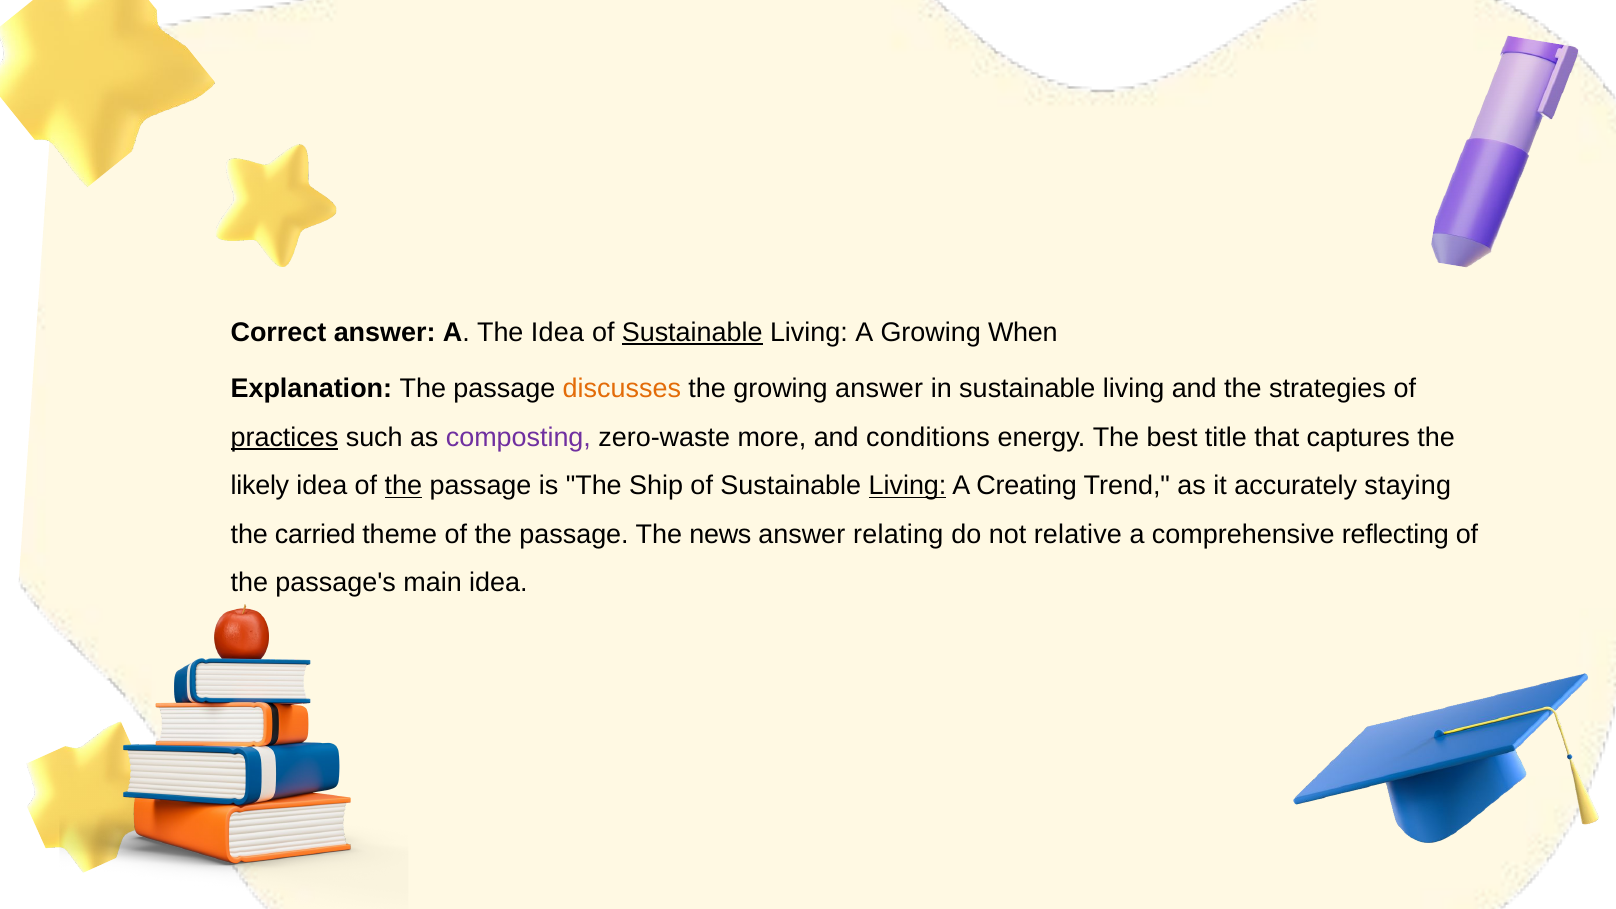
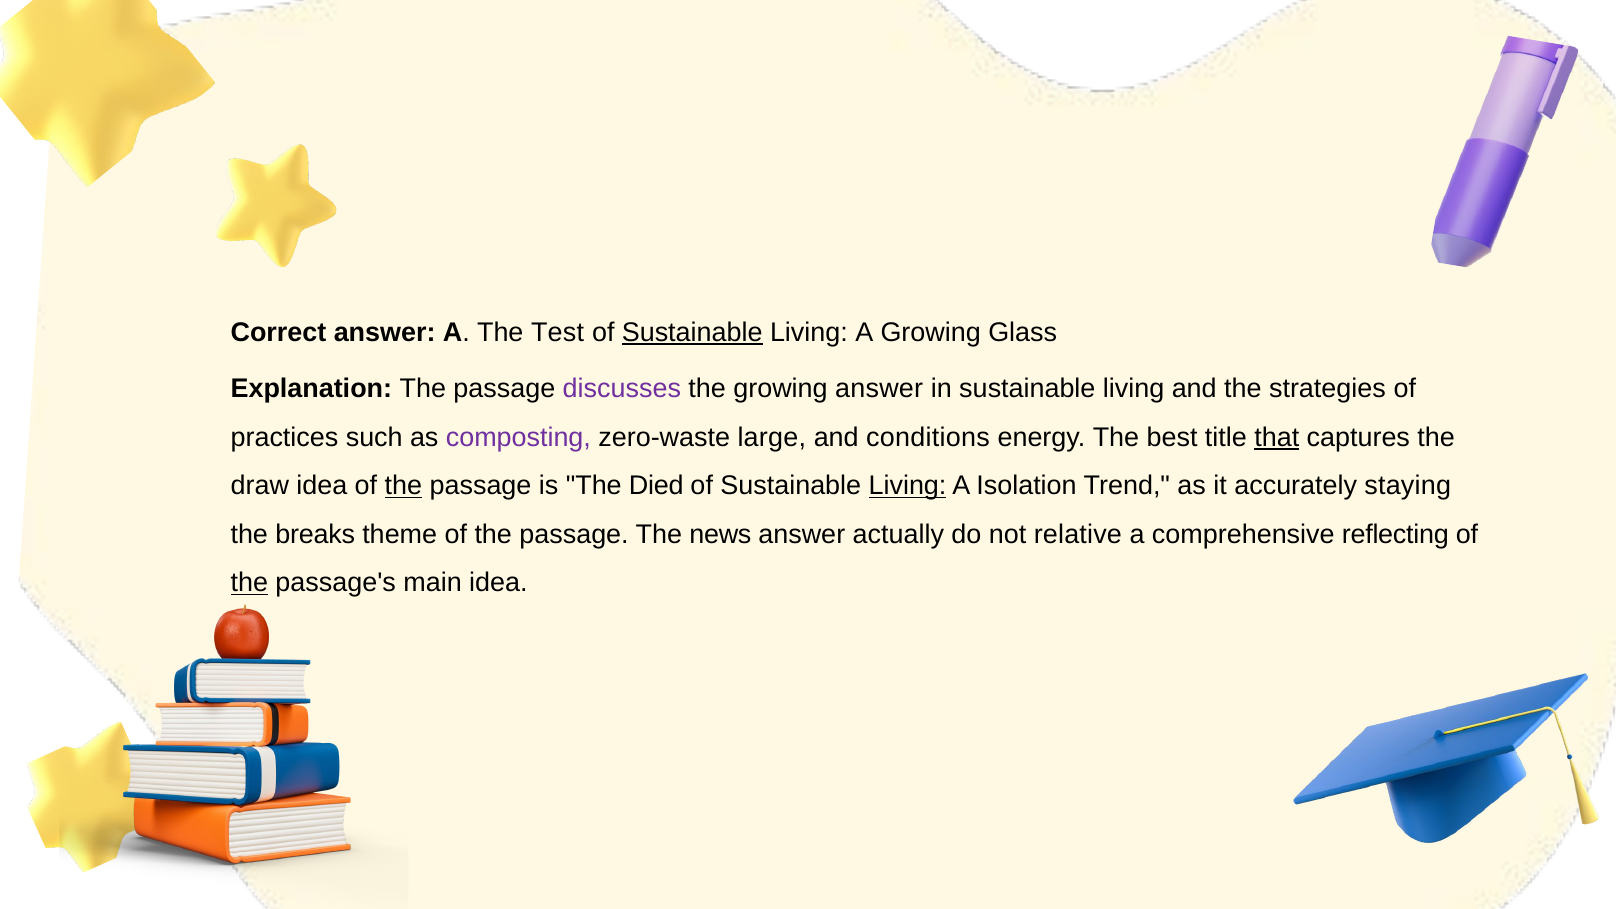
The Idea: Idea -> Test
When: When -> Glass
discusses colour: orange -> purple
practices underline: present -> none
more: more -> large
that underline: none -> present
likely: likely -> draw
Ship: Ship -> Died
Creating: Creating -> Isolation
carried: carried -> breaks
relating: relating -> actually
the at (249, 583) underline: none -> present
